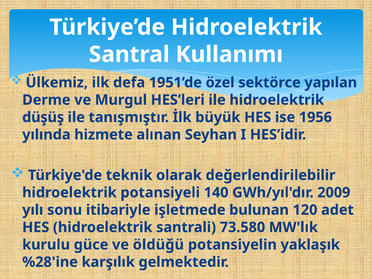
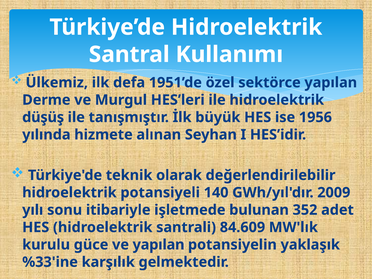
120: 120 -> 352
73.580: 73.580 -> 84.609
ve öldüğü: öldüğü -> yapılan
%28'ine: %28'ine -> %33'ine
